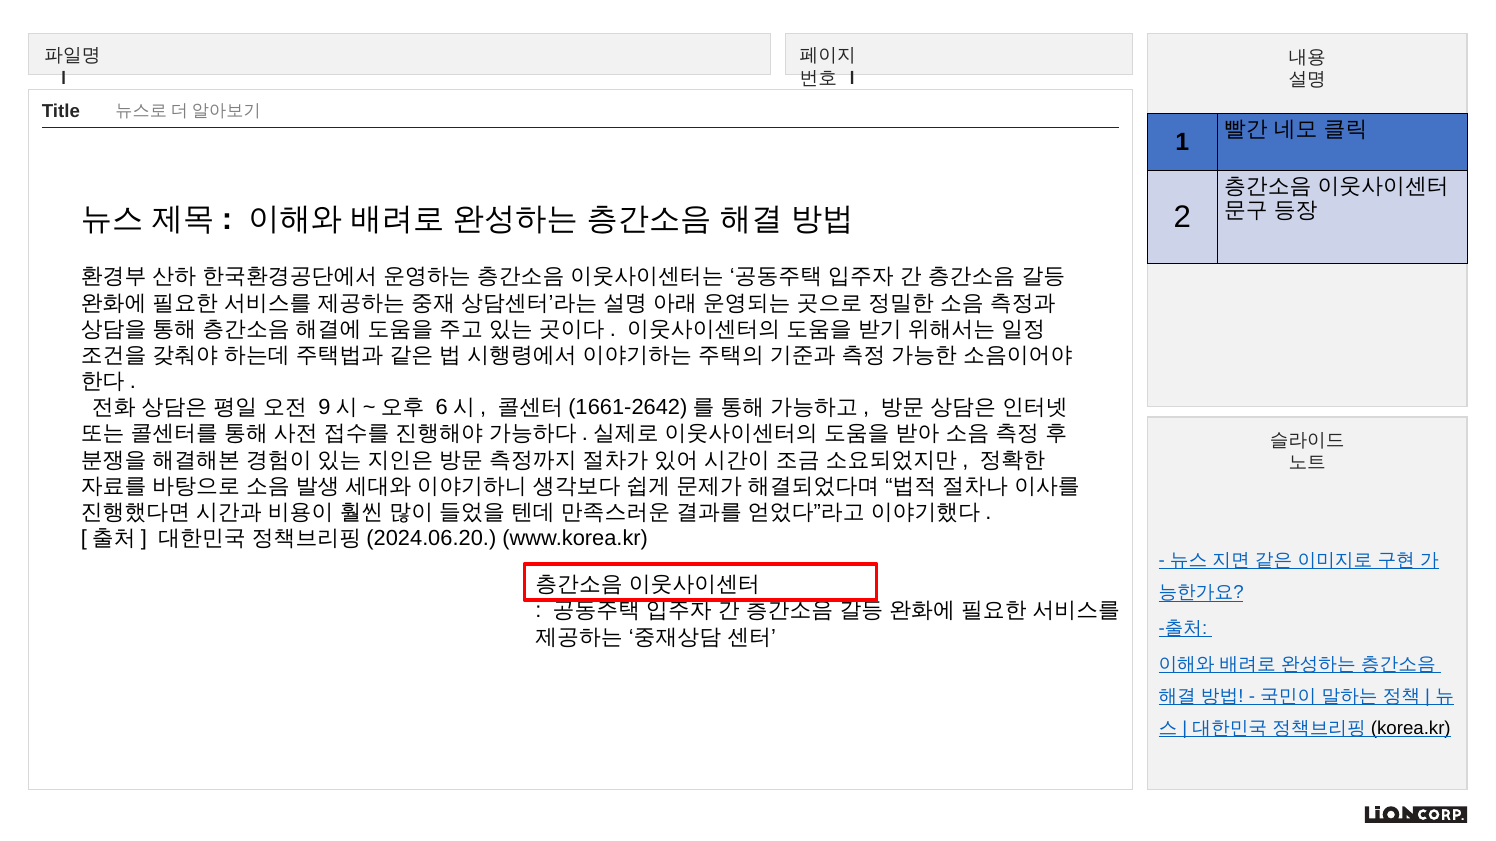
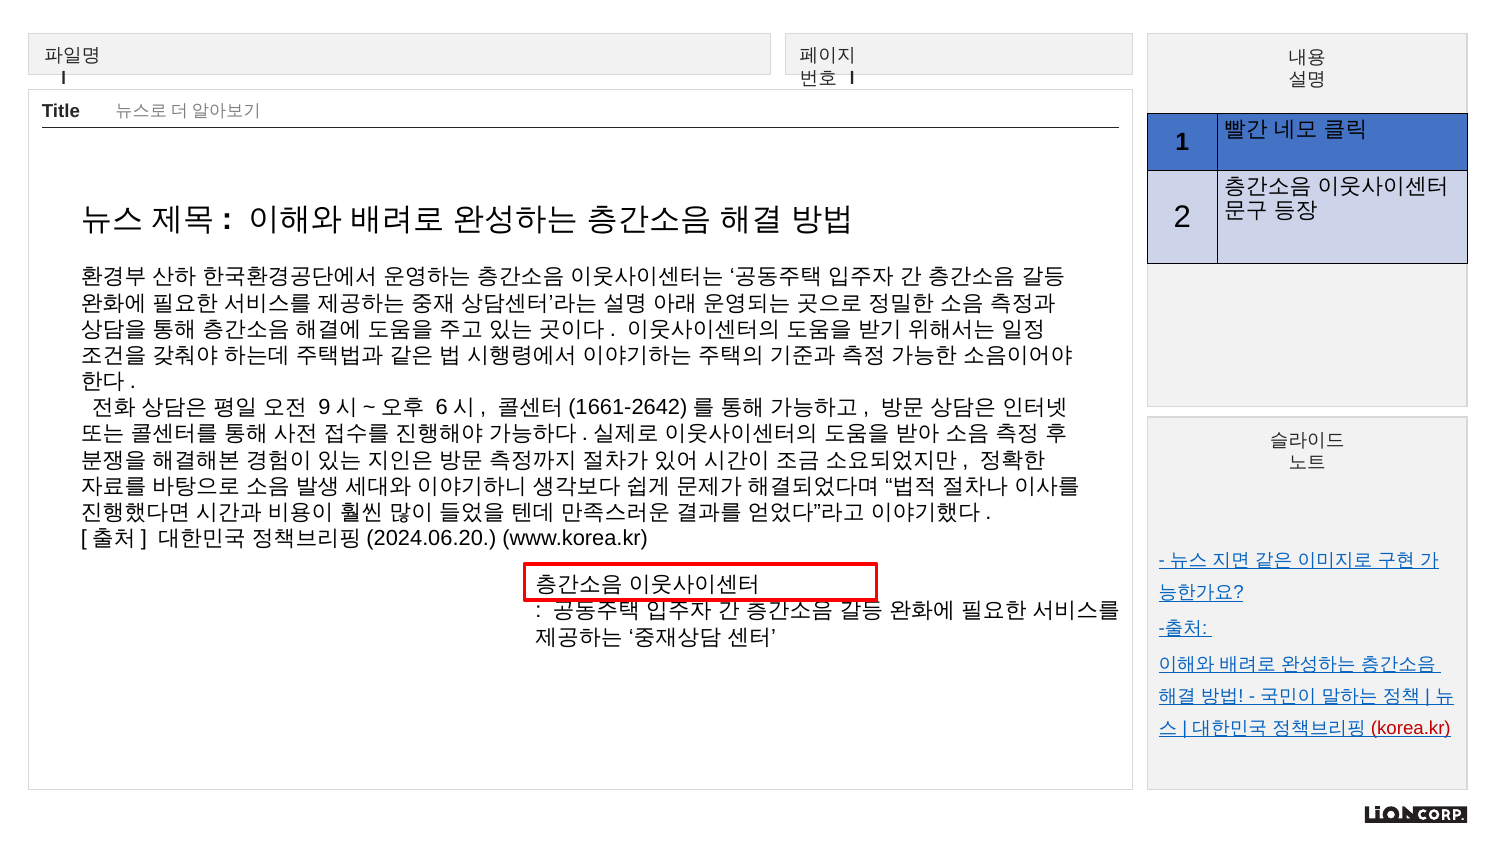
korea.kr colour: black -> red
